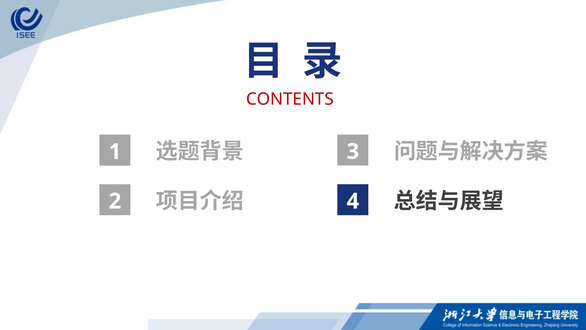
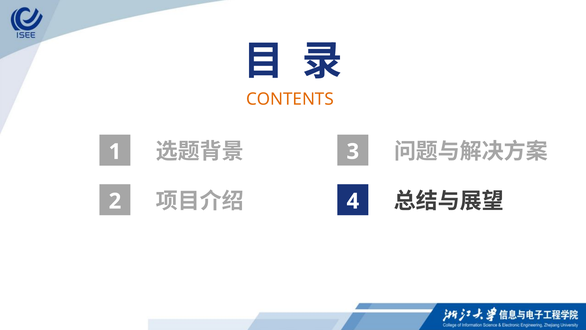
CONTENTS colour: red -> orange
